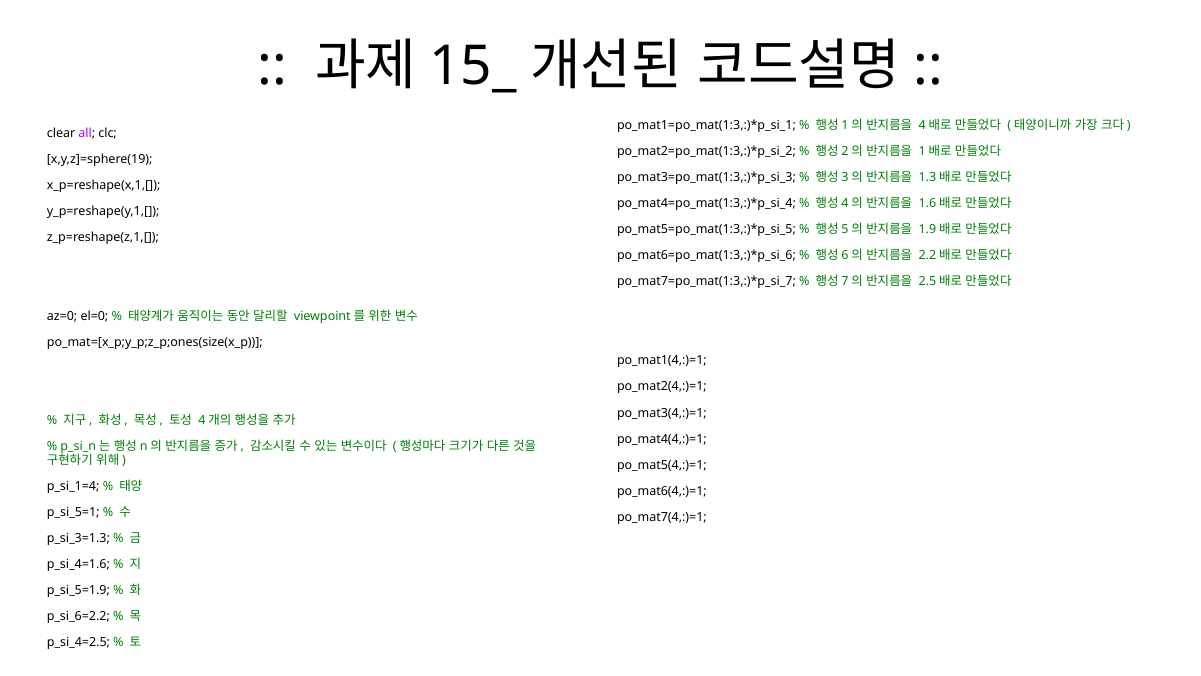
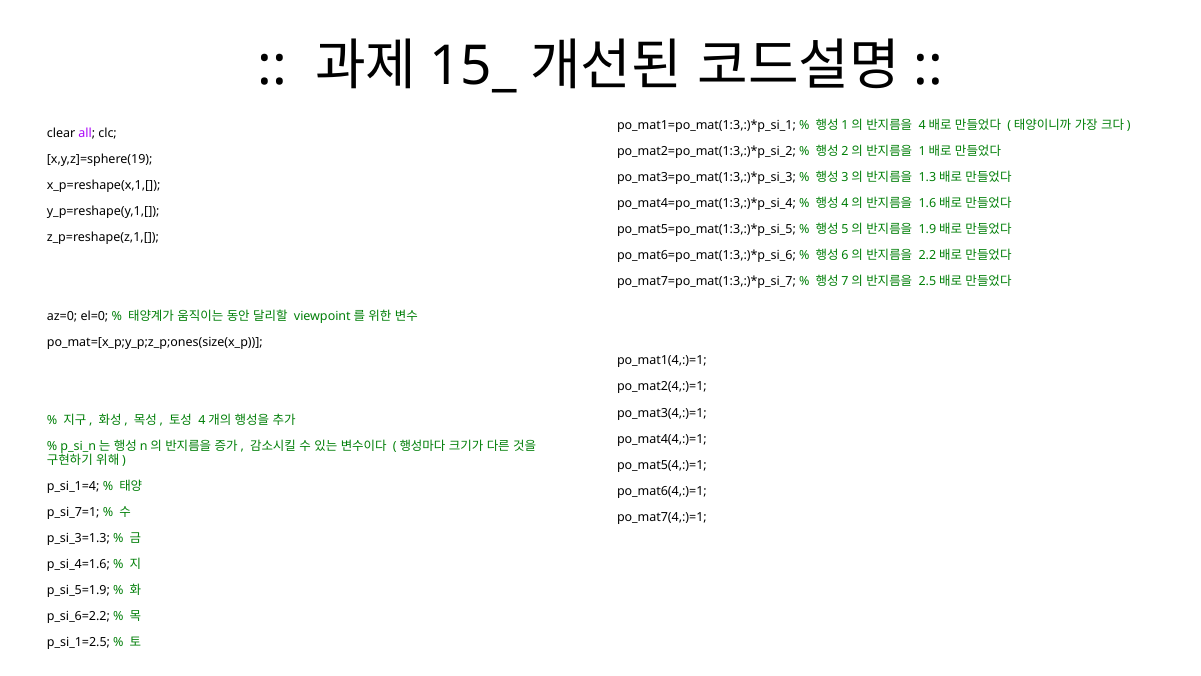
p_si_5=1: p_si_5=1 -> p_si_7=1
p_si_4=2.5: p_si_4=2.5 -> p_si_1=2.5
